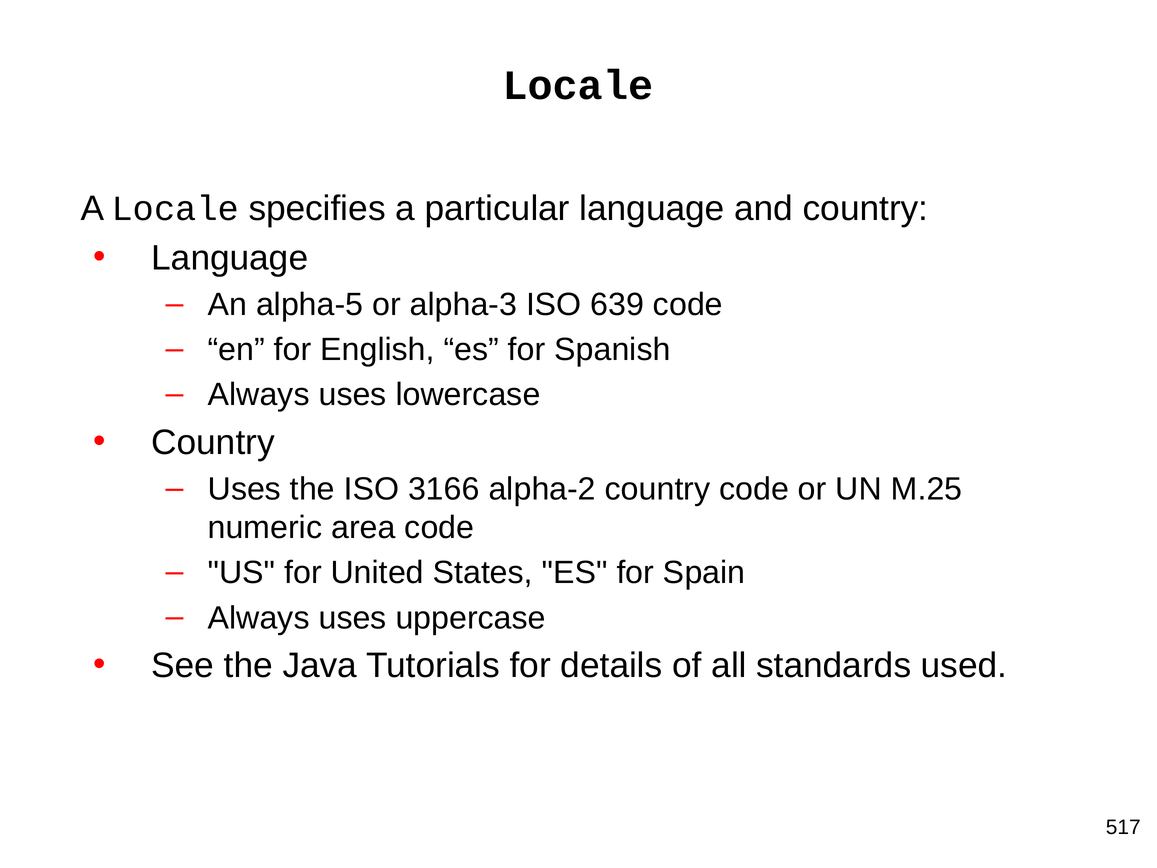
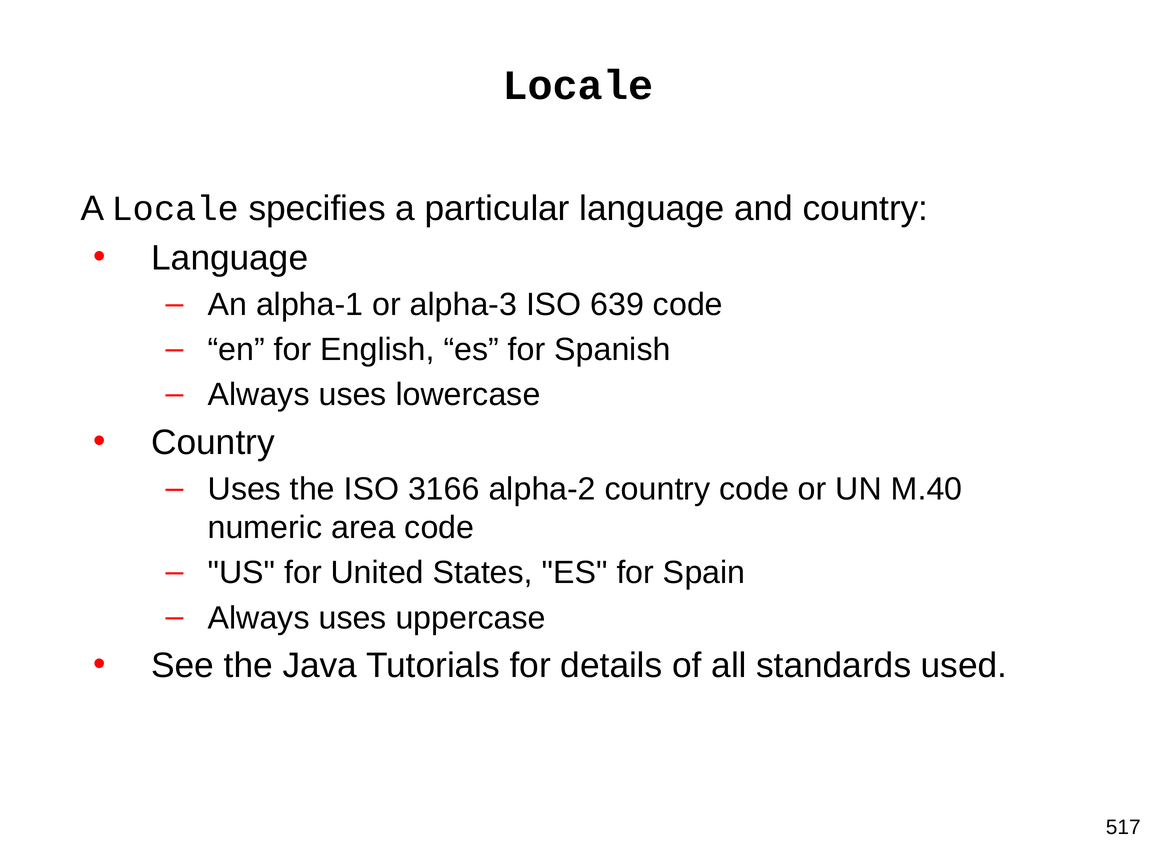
alpha-5: alpha-5 -> alpha-1
M.25: M.25 -> M.40
